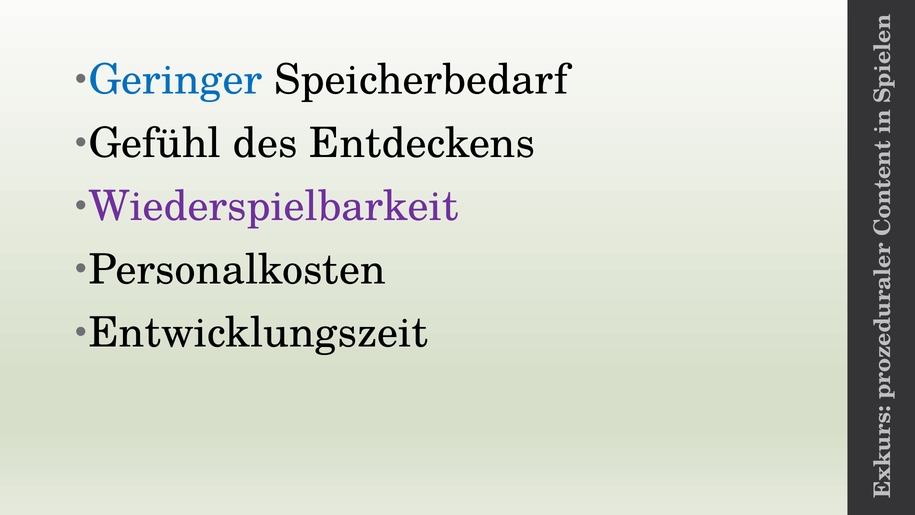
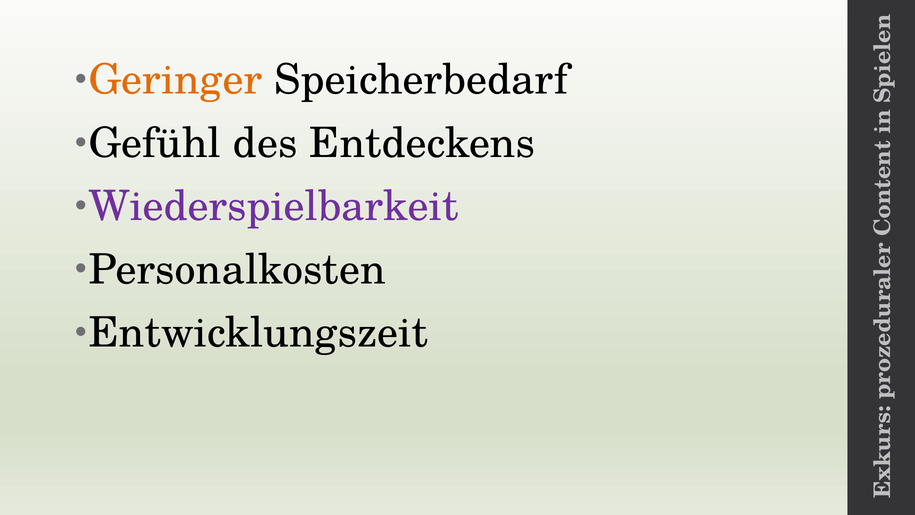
Geringer colour: blue -> orange
